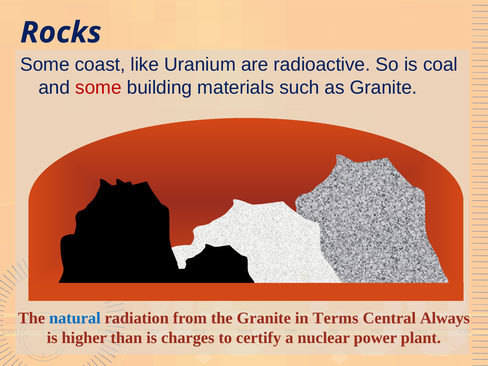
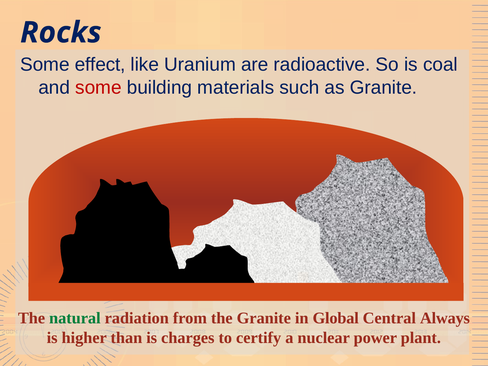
coast: coast -> effect
natural colour: blue -> green
Terms: Terms -> Global
